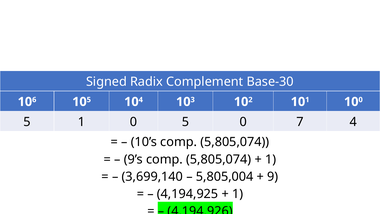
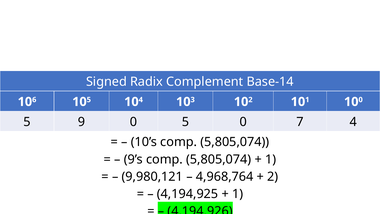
Base-30: Base-30 -> Base-14
5 1: 1 -> 9
3,699,140: 3,699,140 -> 9,980,121
5,805,004: 5,805,004 -> 4,968,764
9 at (273, 176): 9 -> 2
